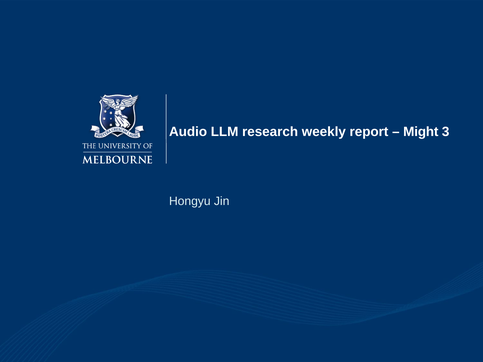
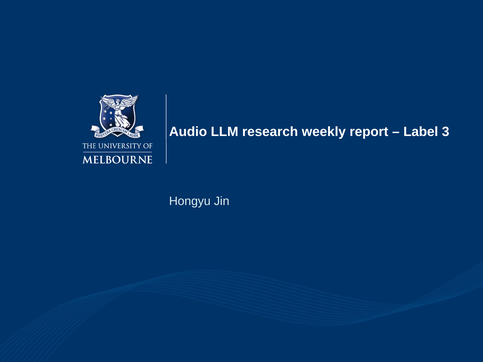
Might: Might -> Label
